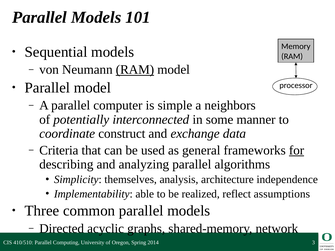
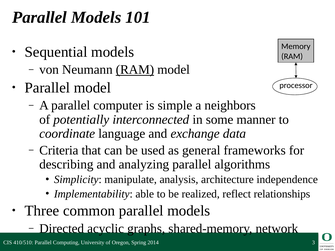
construct: construct -> language
for underline: present -> none
themselves: themselves -> manipulate
assumptions: assumptions -> relationships
